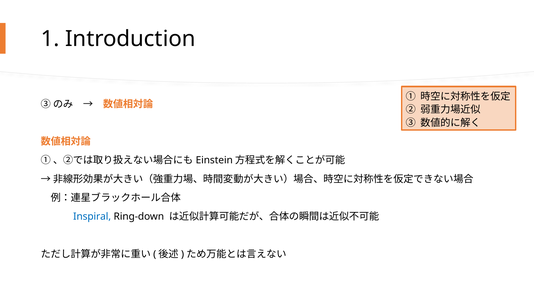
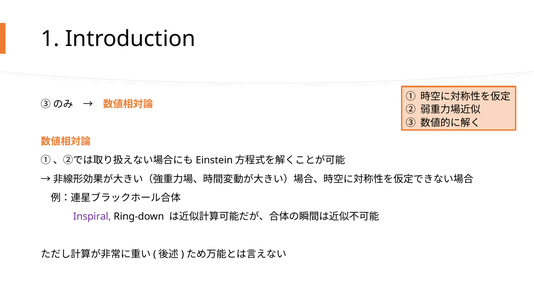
Inspiral colour: blue -> purple
